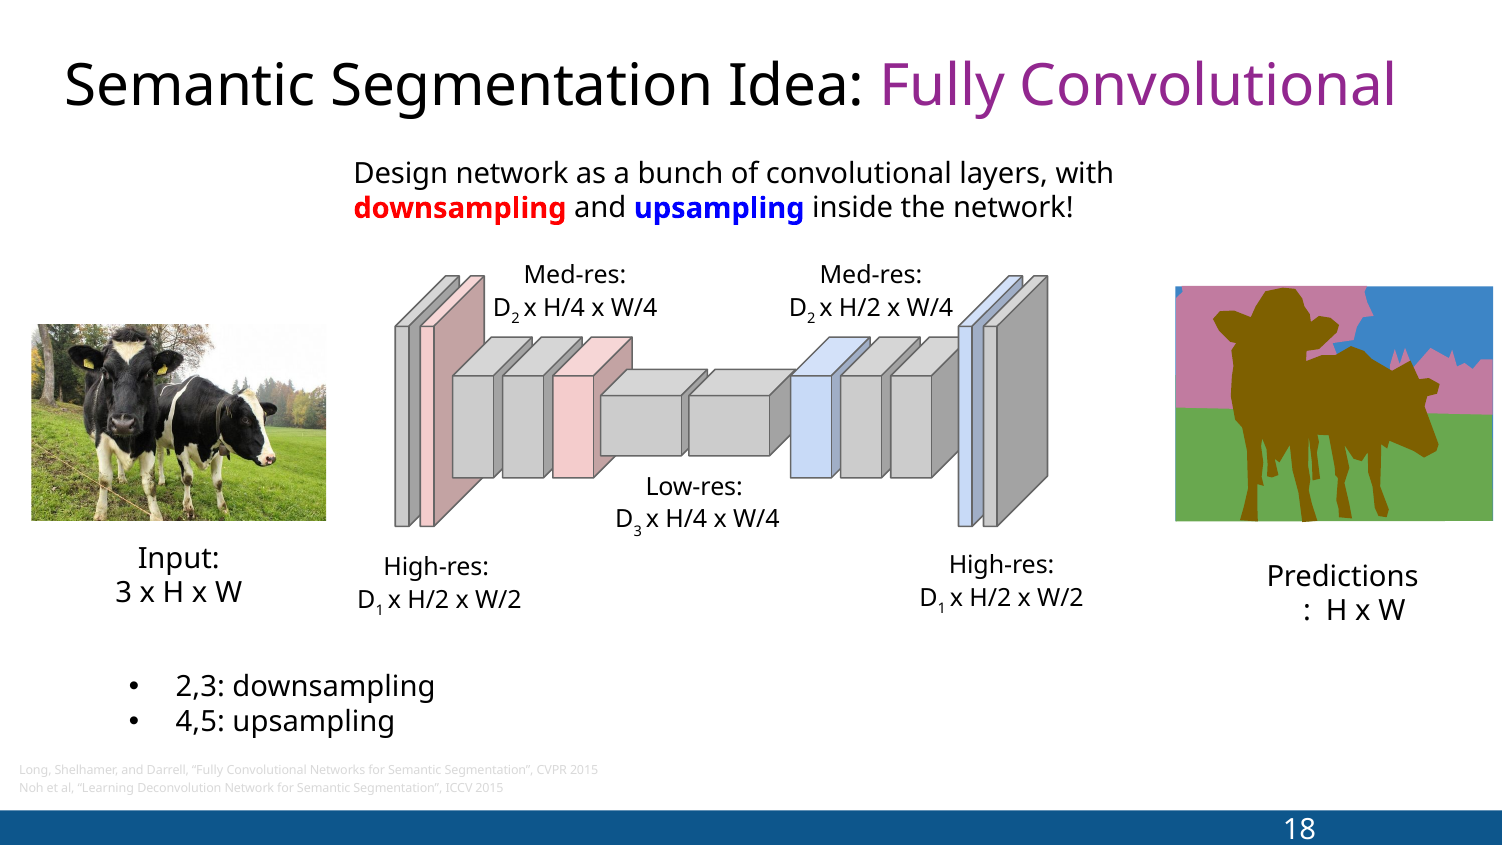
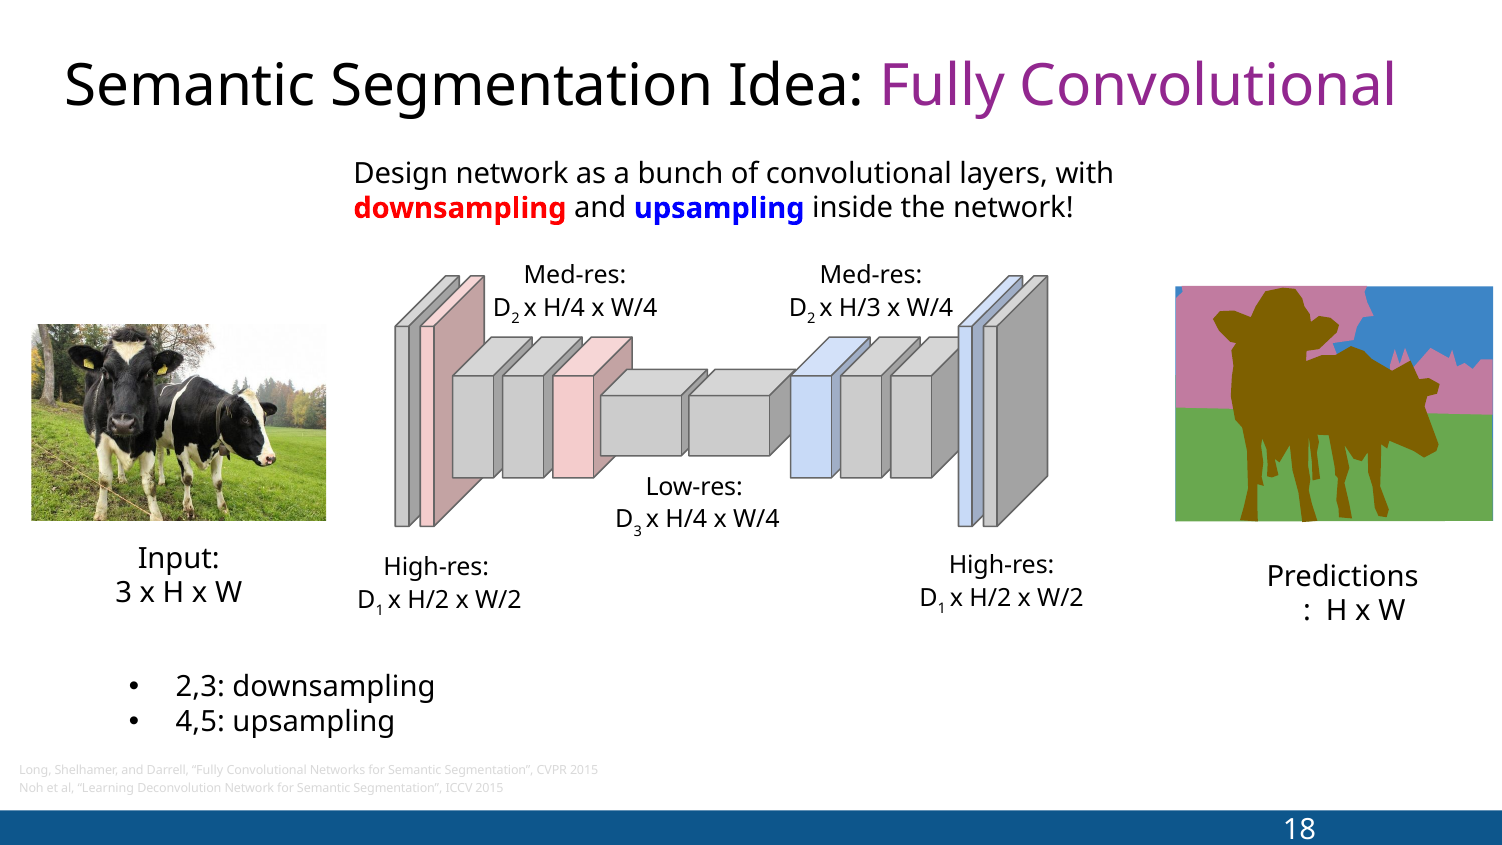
H/2 at (860, 308): H/2 -> H/3
